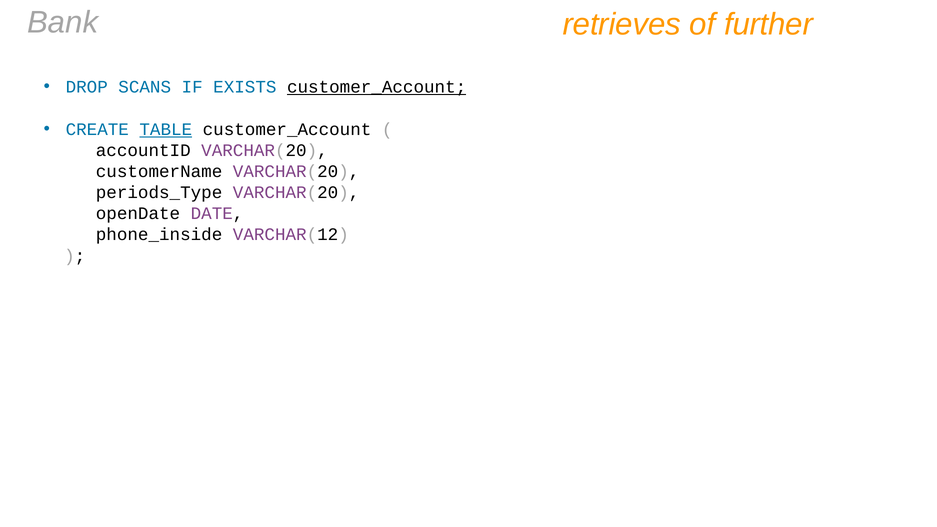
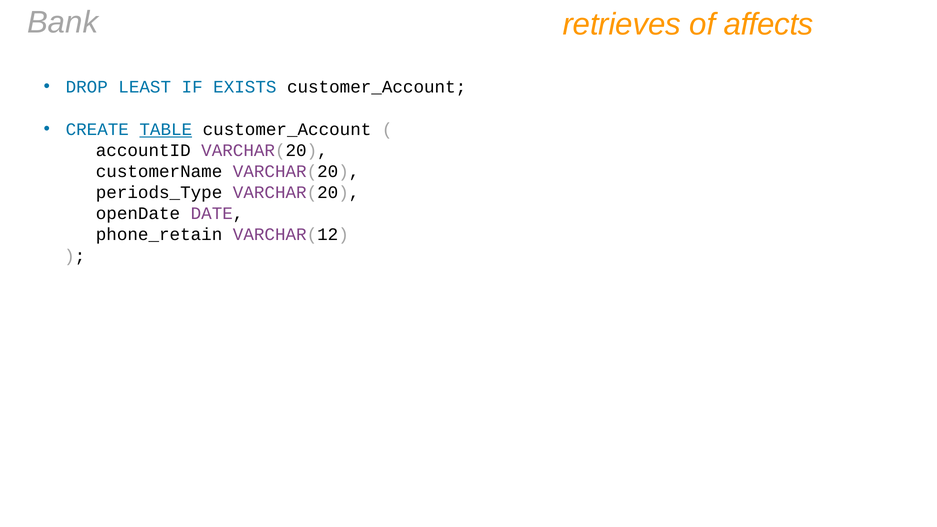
further: further -> affects
SCANS: SCANS -> LEAST
customer_Account at (377, 87) underline: present -> none
phone_inside: phone_inside -> phone_retain
